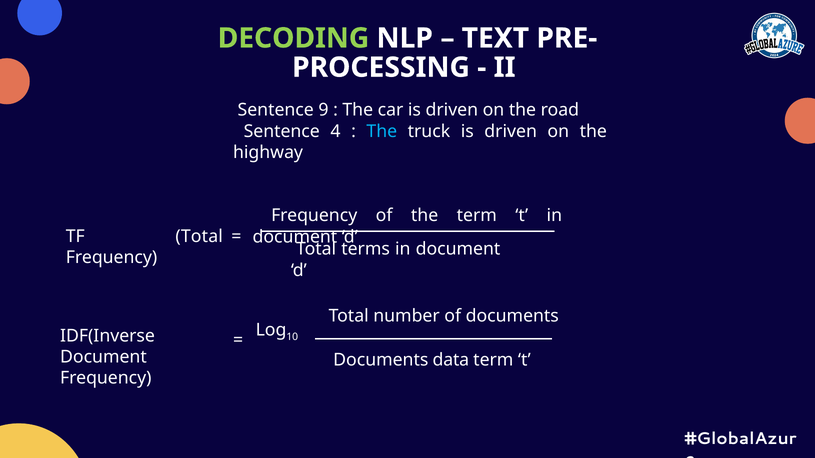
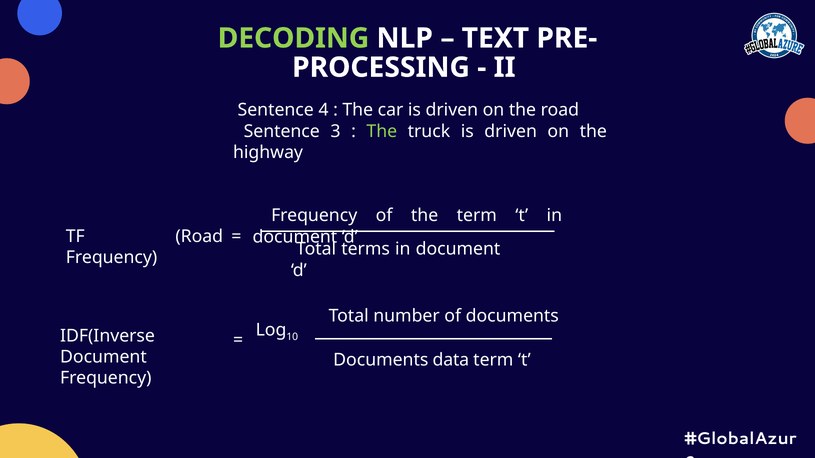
9: 9 -> 4
4: 4 -> 3
The at (382, 131) colour: light blue -> light green
TF Total: Total -> Road
